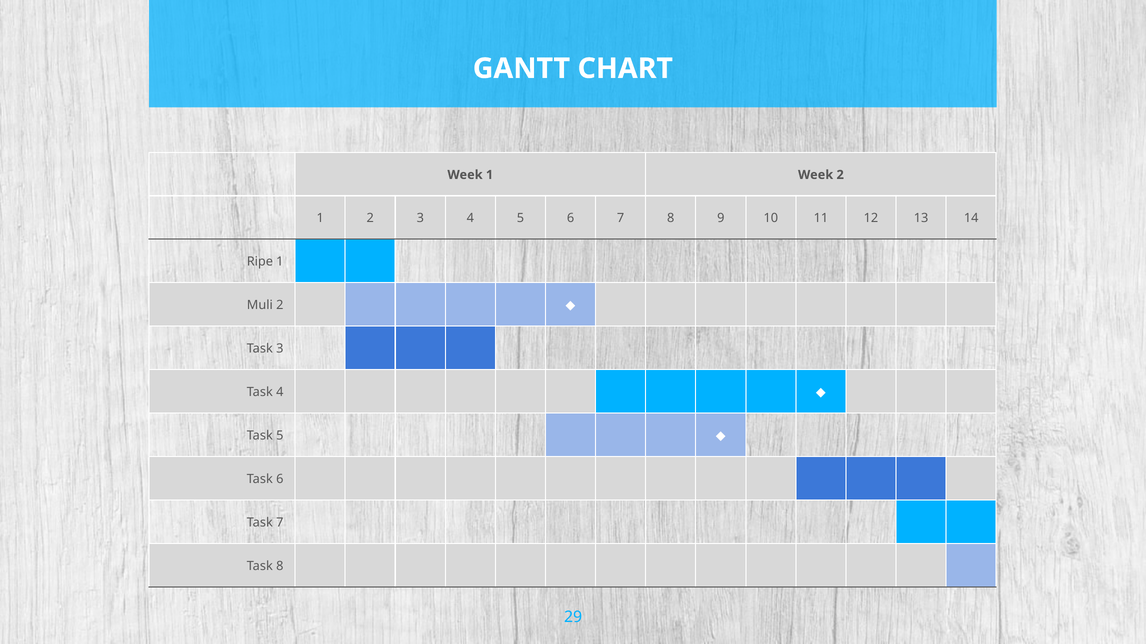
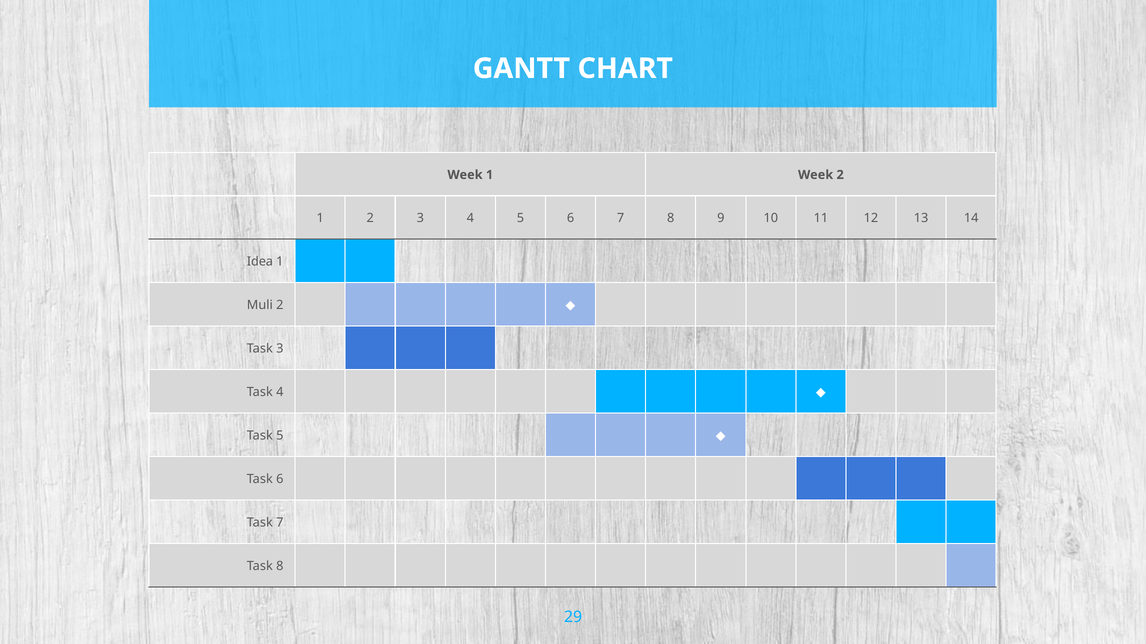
Ripe: Ripe -> Idea
